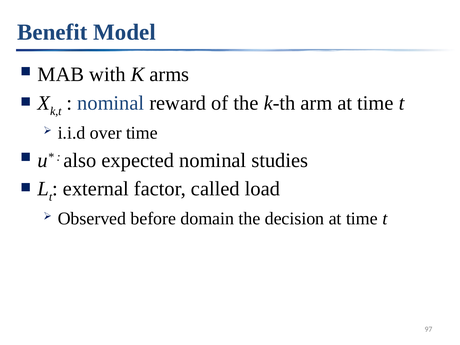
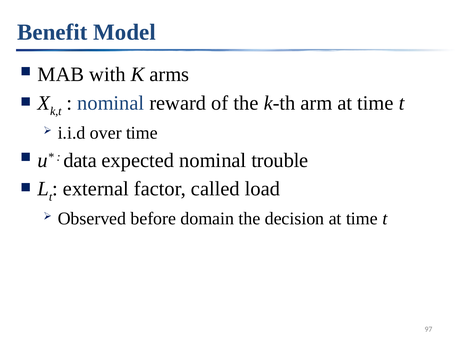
also: also -> data
studies: studies -> trouble
